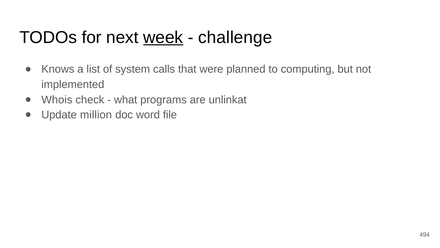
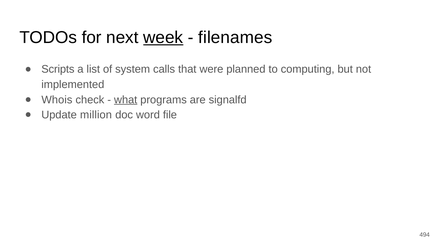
challenge: challenge -> filenames
Knows: Knows -> Scripts
what underline: none -> present
unlinkat: unlinkat -> signalfd
